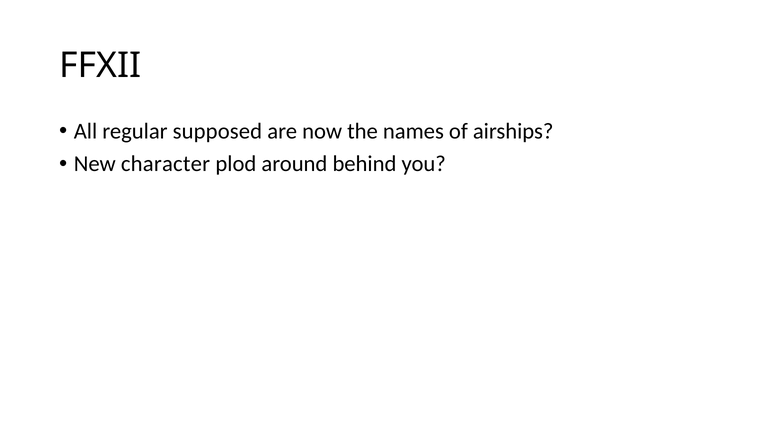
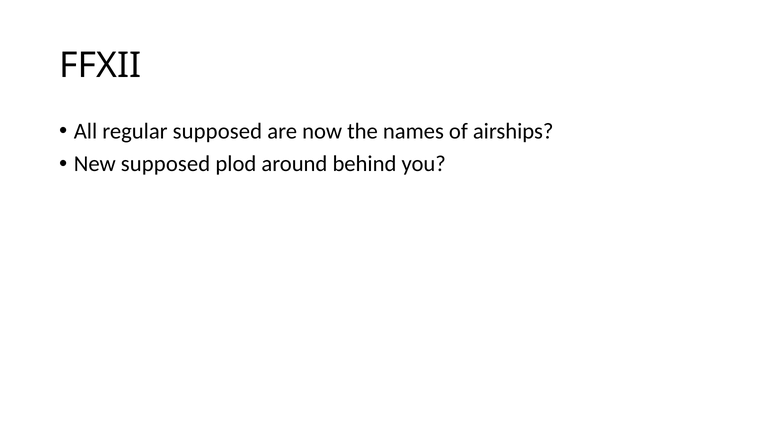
New character: character -> supposed
